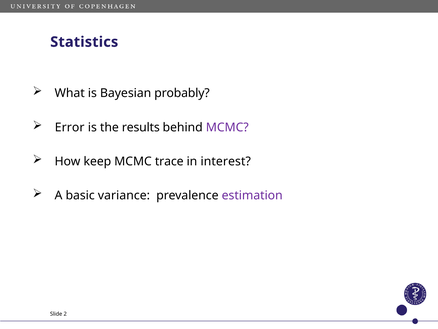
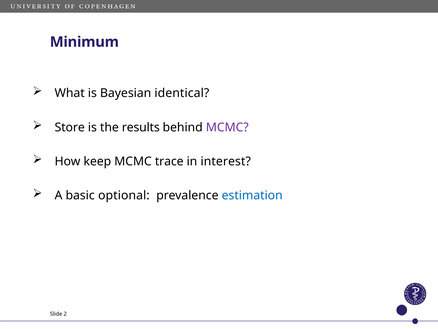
Statistics: Statistics -> Minimum
probably: probably -> identical
Error: Error -> Store
variance: variance -> optional
estimation colour: purple -> blue
